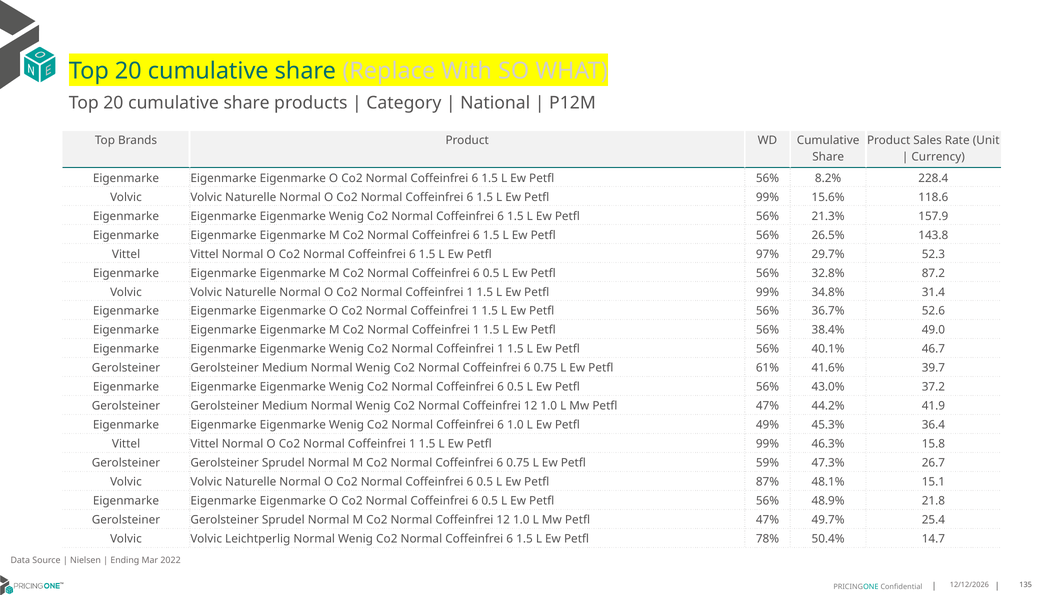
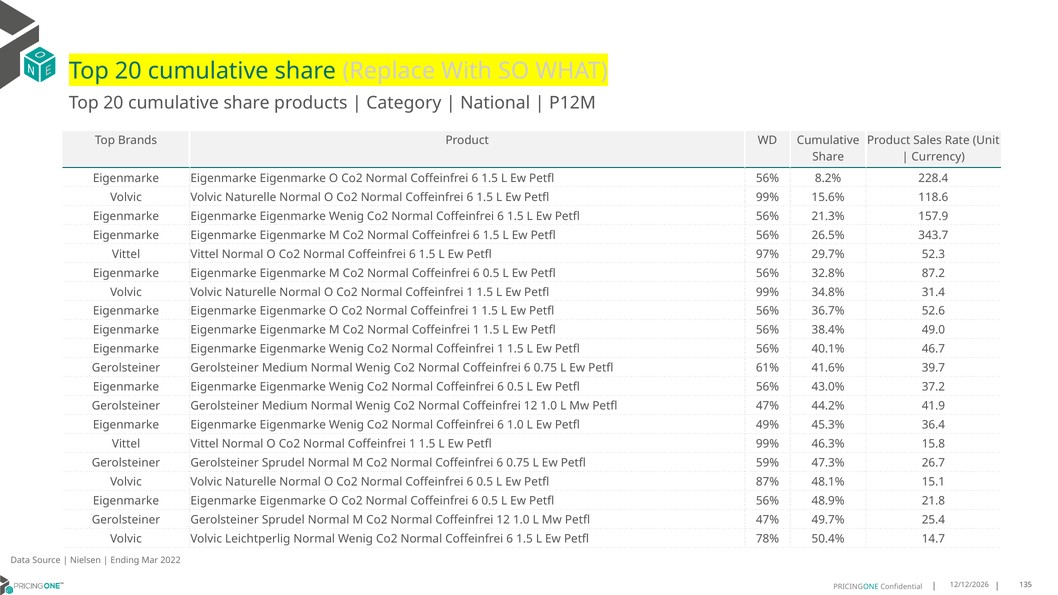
143.8: 143.8 -> 343.7
